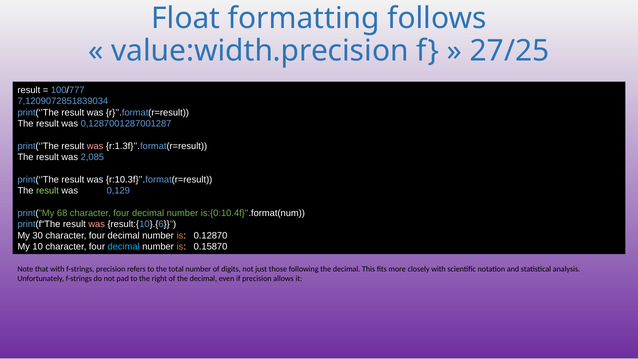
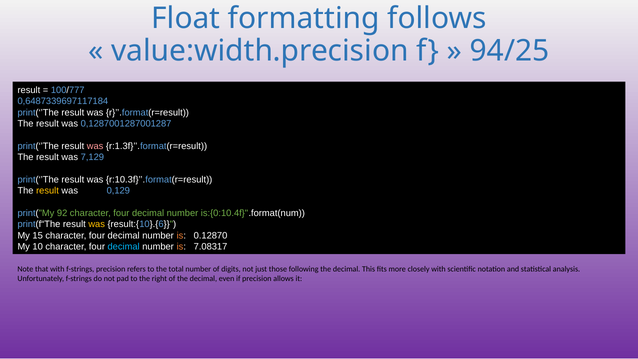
27/25: 27/25 -> 94/25
7,1209072851839034: 7,1209072851839034 -> 0,6487339697117184
2,085: 2,085 -> 7,129
result at (48, 191) colour: light green -> yellow
68: 68 -> 92
was at (97, 224) colour: pink -> yellow
30: 30 -> 15
0.15870: 0.15870 -> 7.08317
